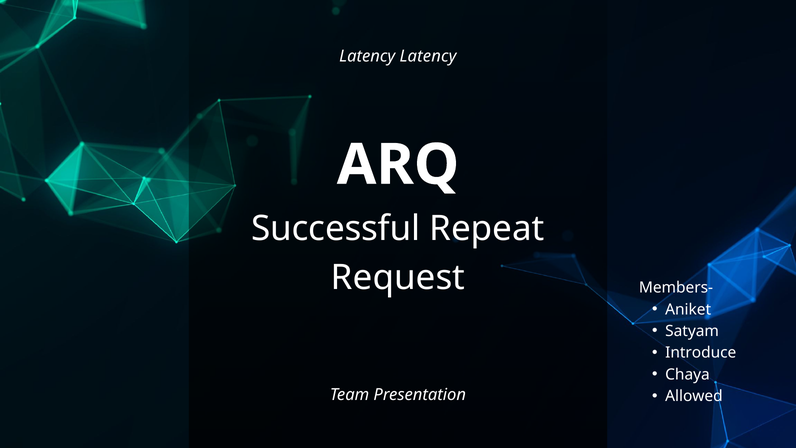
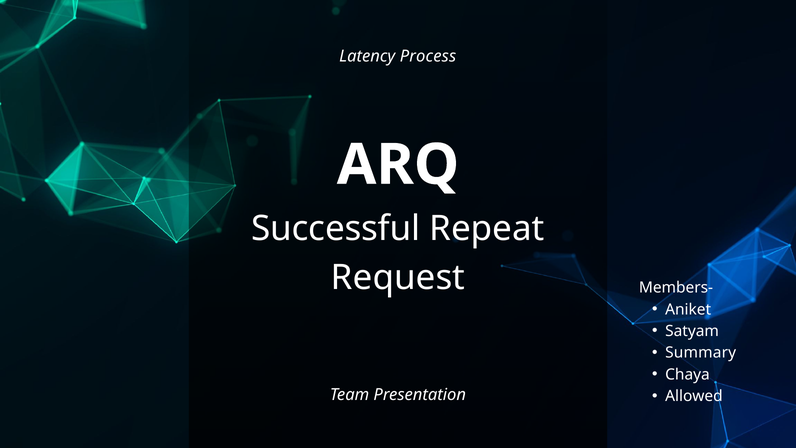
Latency Latency: Latency -> Process
Introduce: Introduce -> Summary
